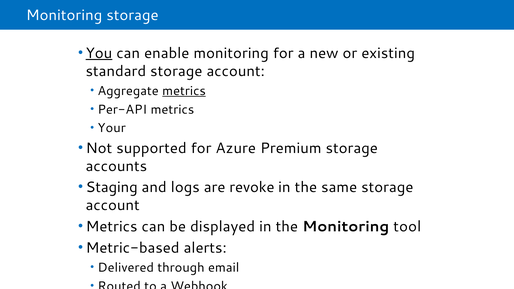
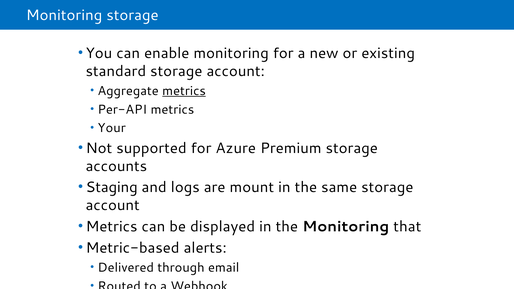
You underline: present -> none
revoke: revoke -> mount
tool: tool -> that
